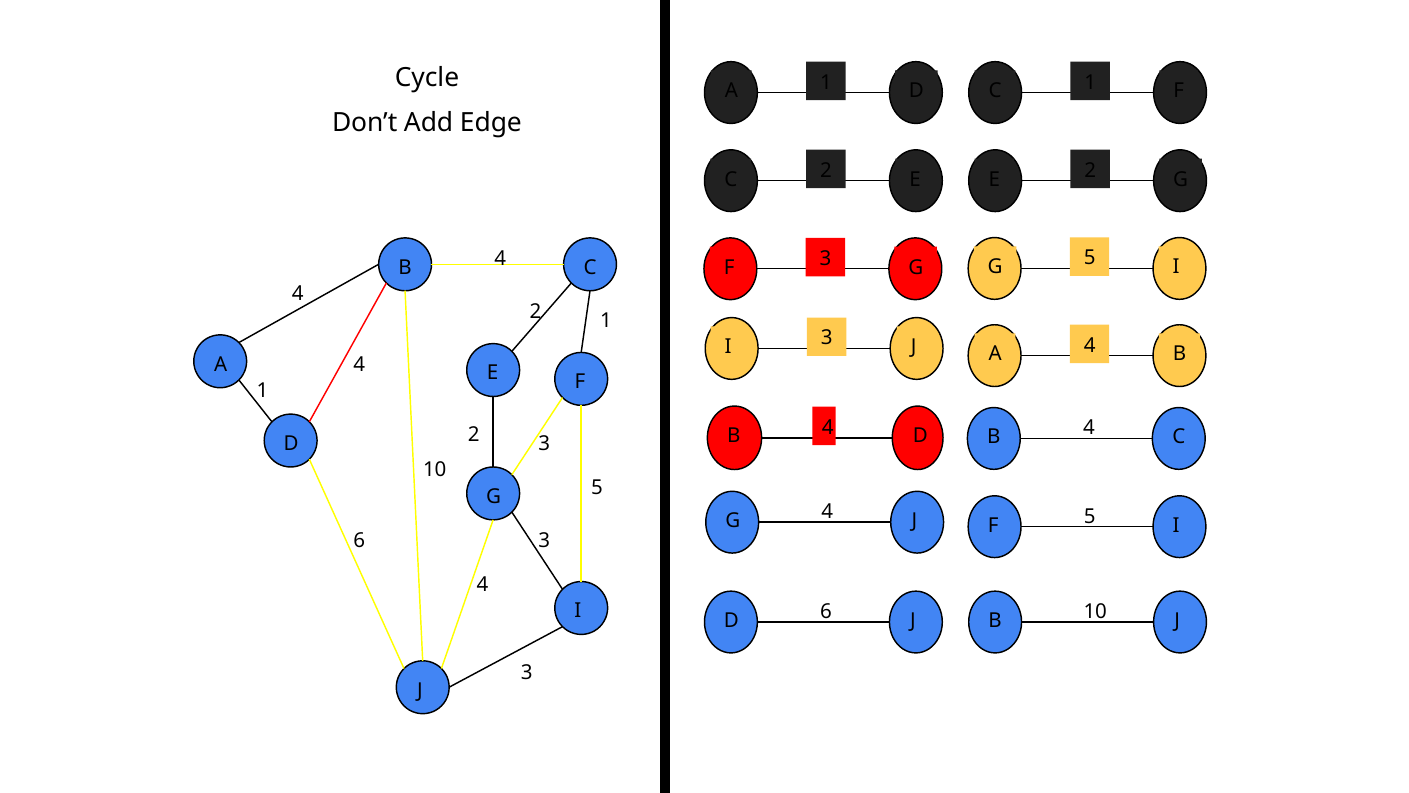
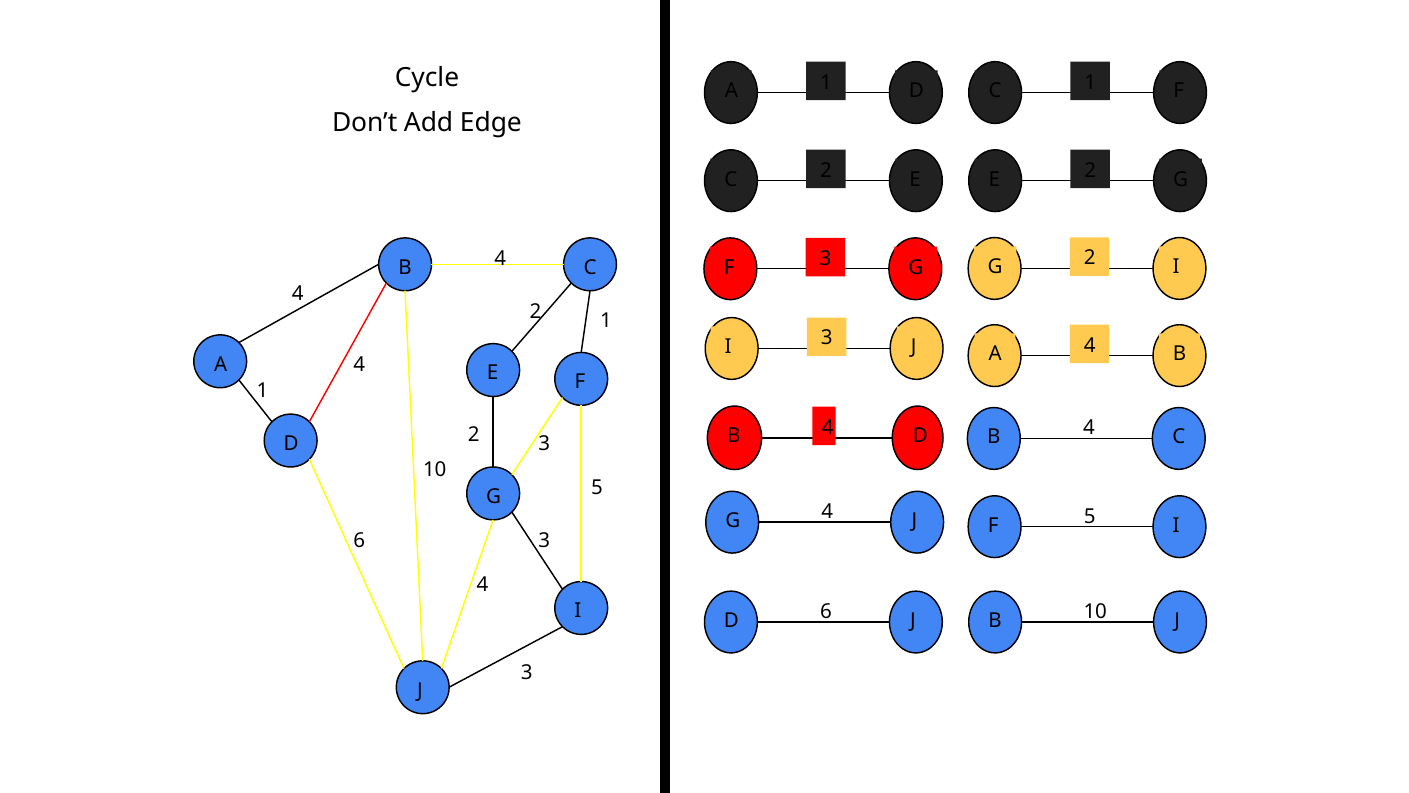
5 at (1090, 258): 5 -> 2
